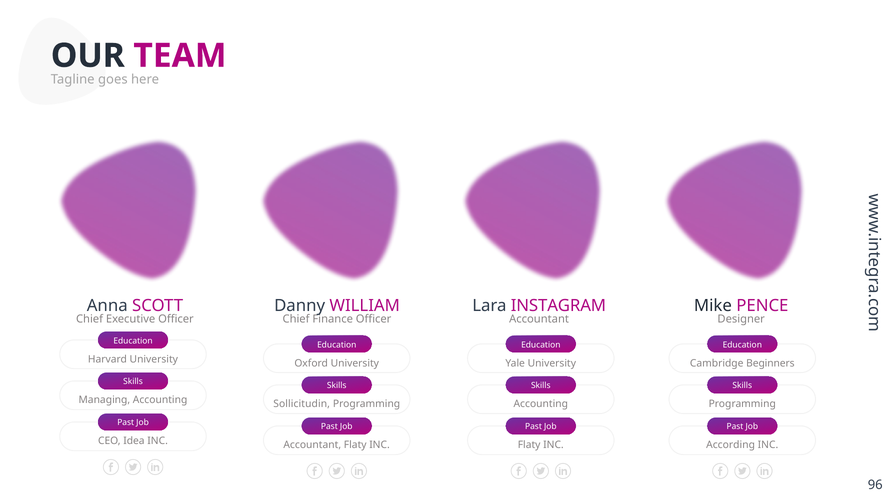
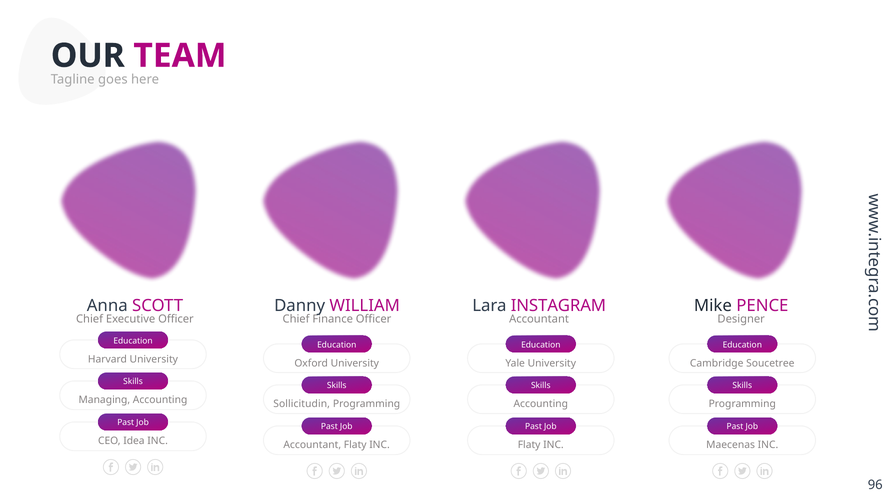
Beginners: Beginners -> Soucetree
According: According -> Maecenas
